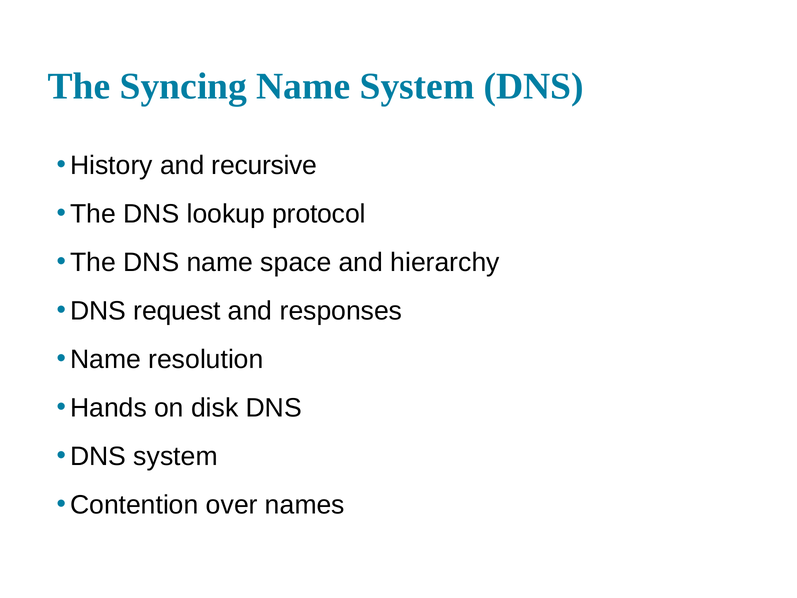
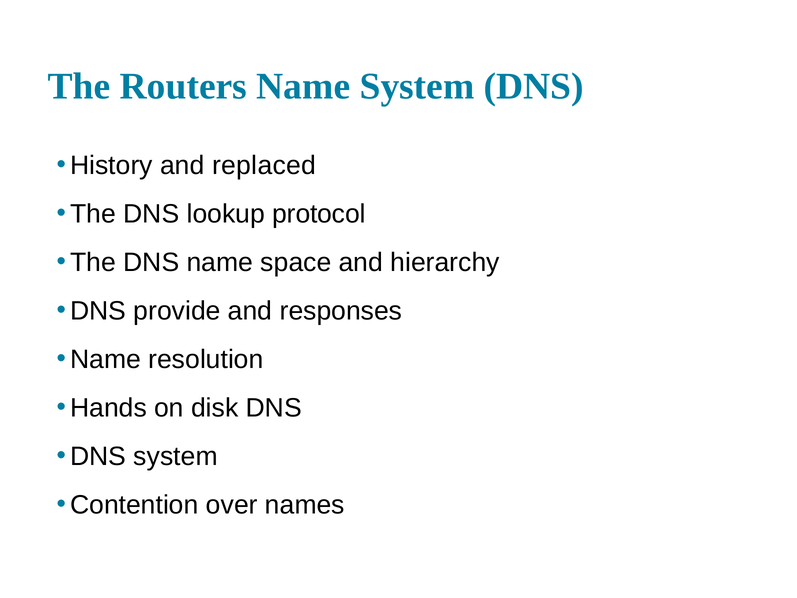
Syncing: Syncing -> Routers
recursive: recursive -> replaced
request: request -> provide
